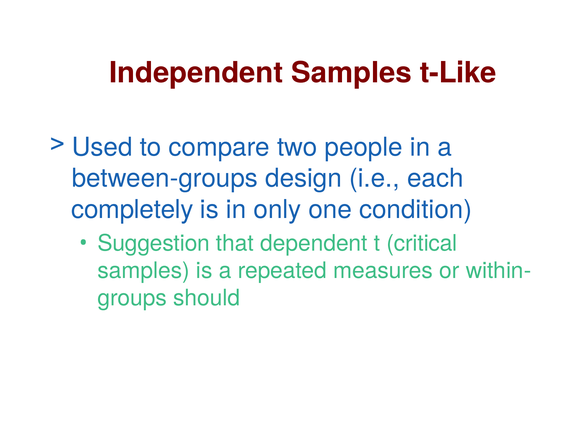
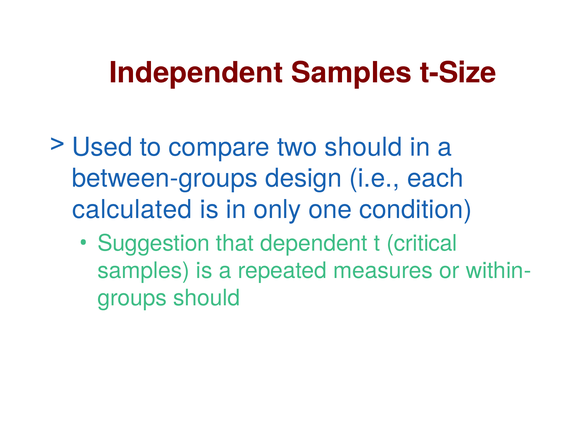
t-Like: t-Like -> t-Size
two people: people -> should
completely: completely -> calculated
